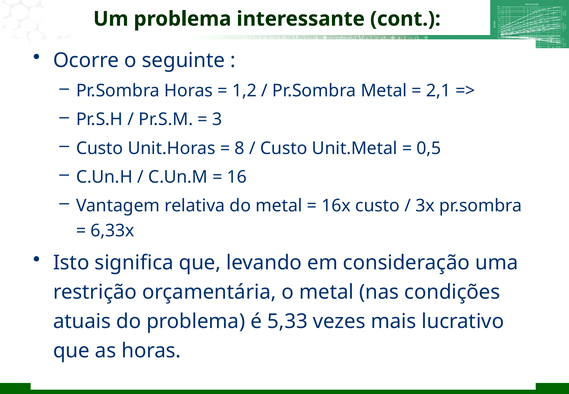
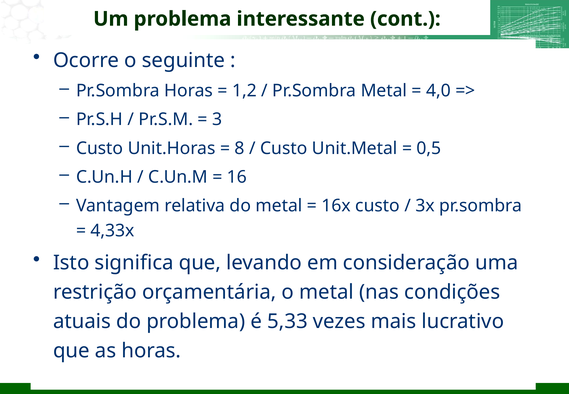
2,1: 2,1 -> 4,0
6,33x: 6,33x -> 4,33x
